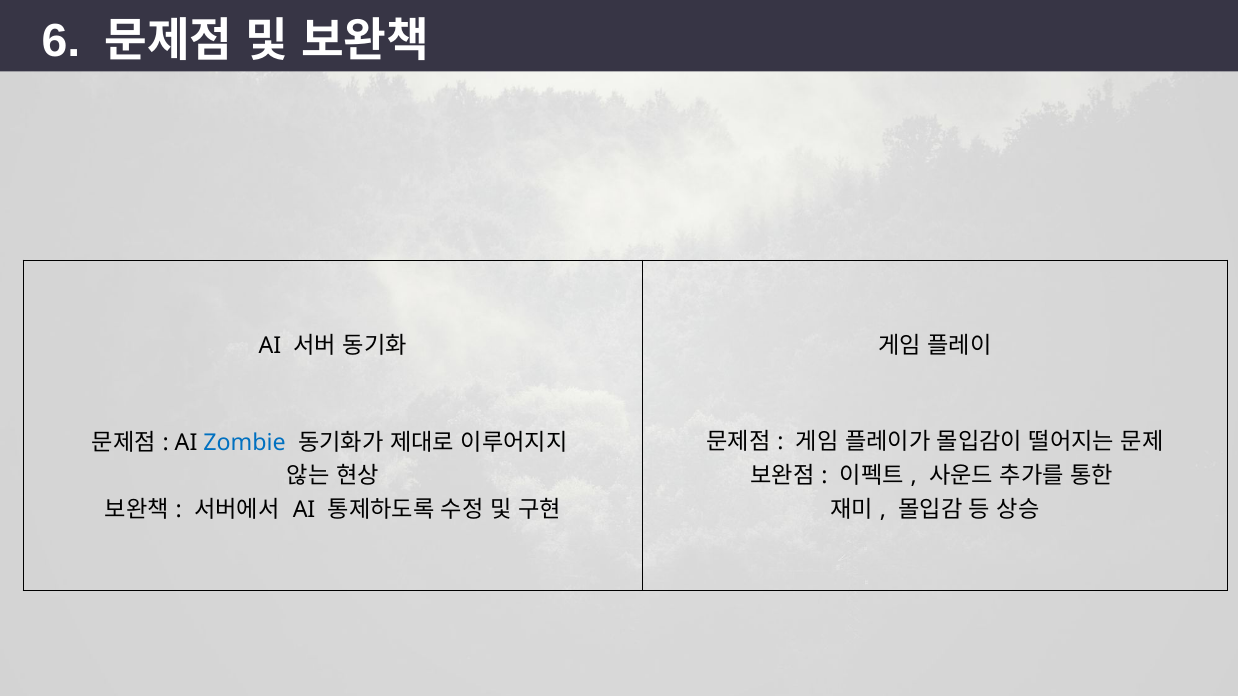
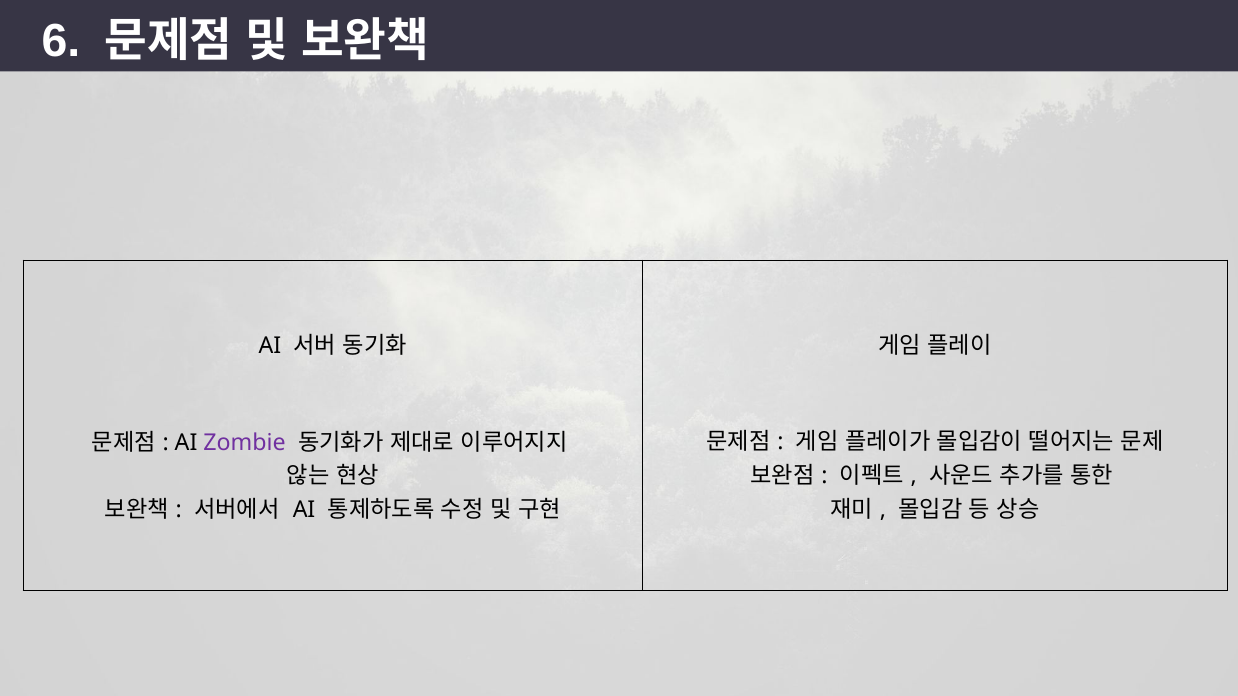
Zombie colour: blue -> purple
